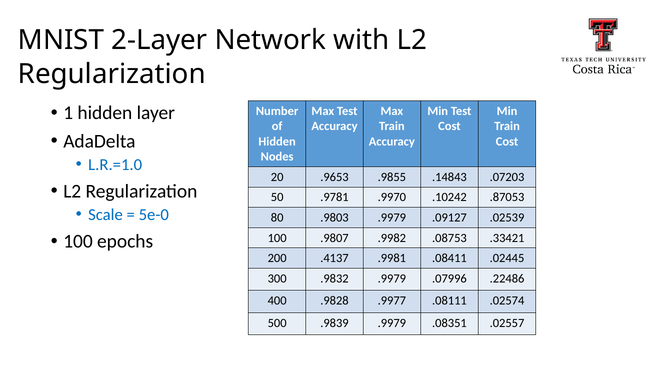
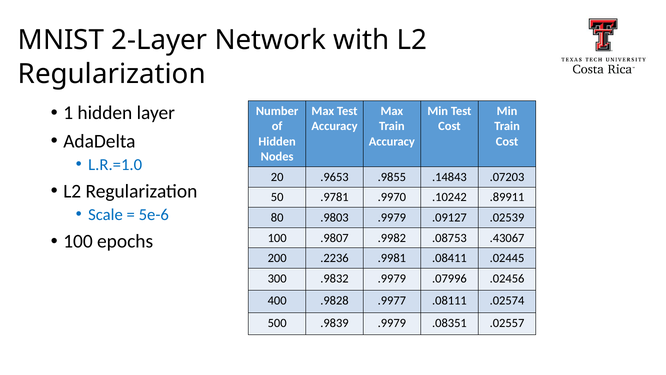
.87053: .87053 -> .89911
5e-0: 5e-0 -> 5e-6
.33421: .33421 -> .43067
.4137: .4137 -> .2236
.22486: .22486 -> .02456
